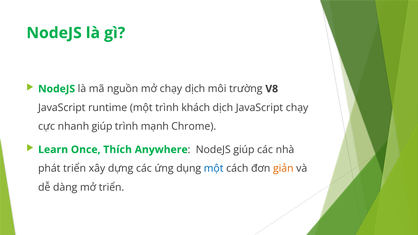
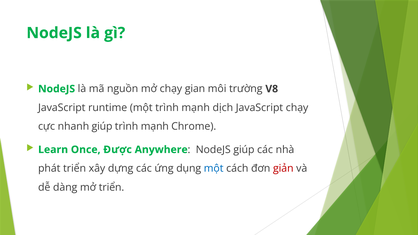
chạy dịch: dịch -> gian
một trình khách: khách -> mạnh
Thích: Thích -> Được
giản colour: orange -> red
